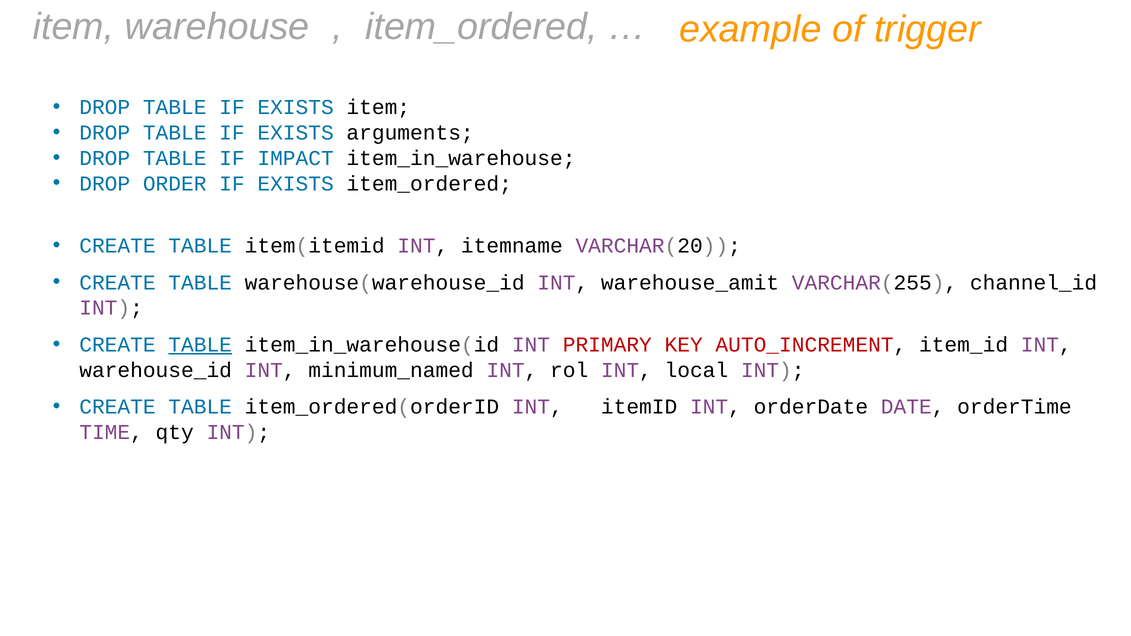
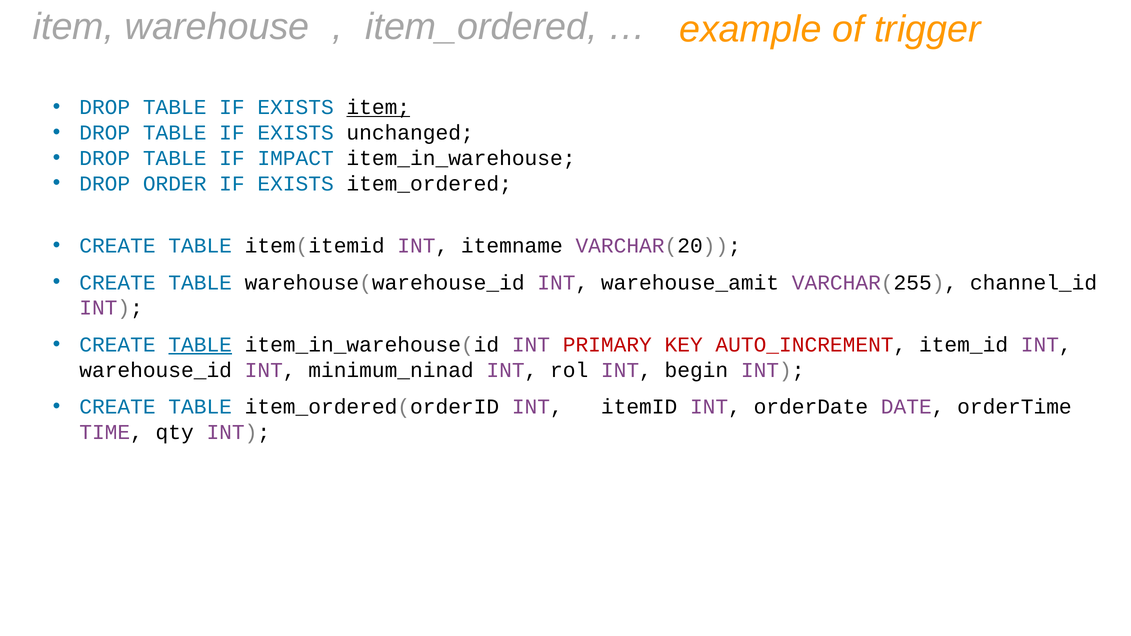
item at (378, 107) underline: none -> present
arguments: arguments -> unchanged
minimum_named: minimum_named -> minimum_ninad
local: local -> begin
